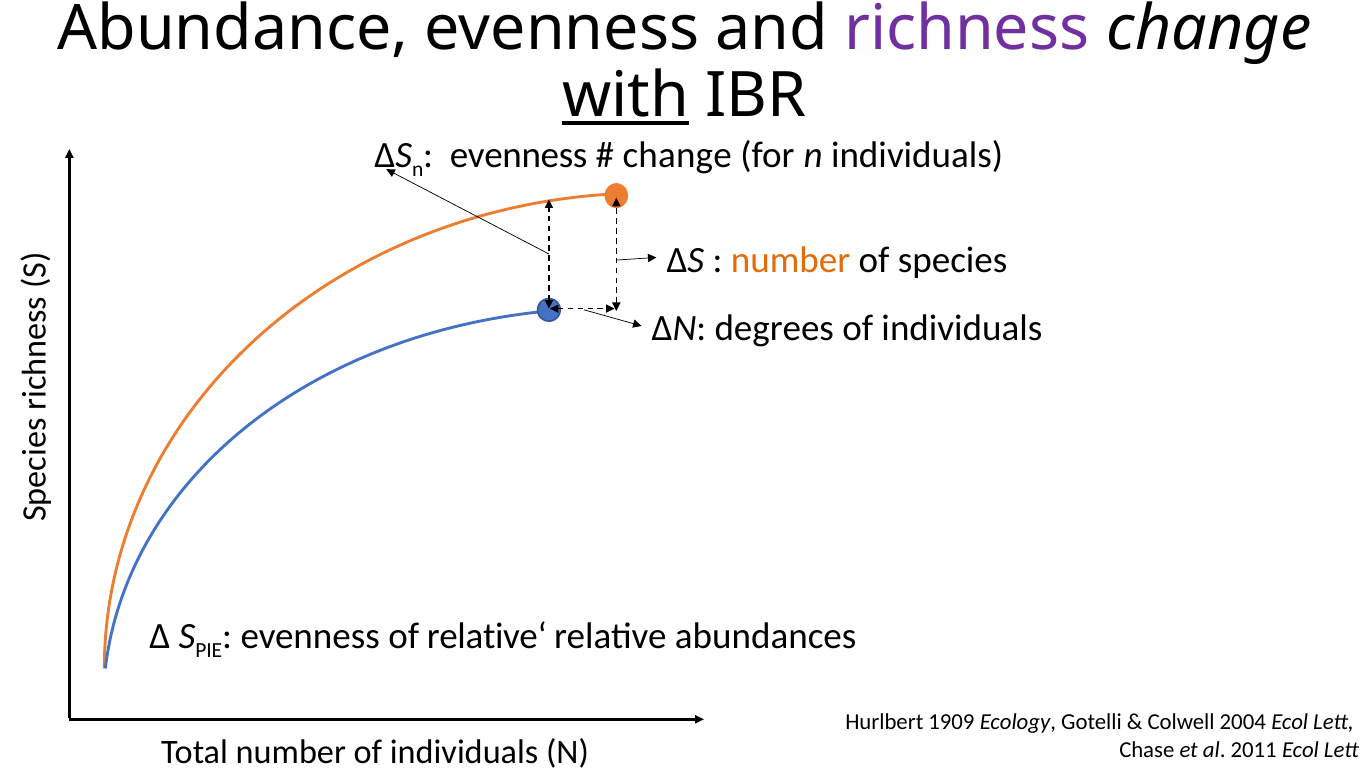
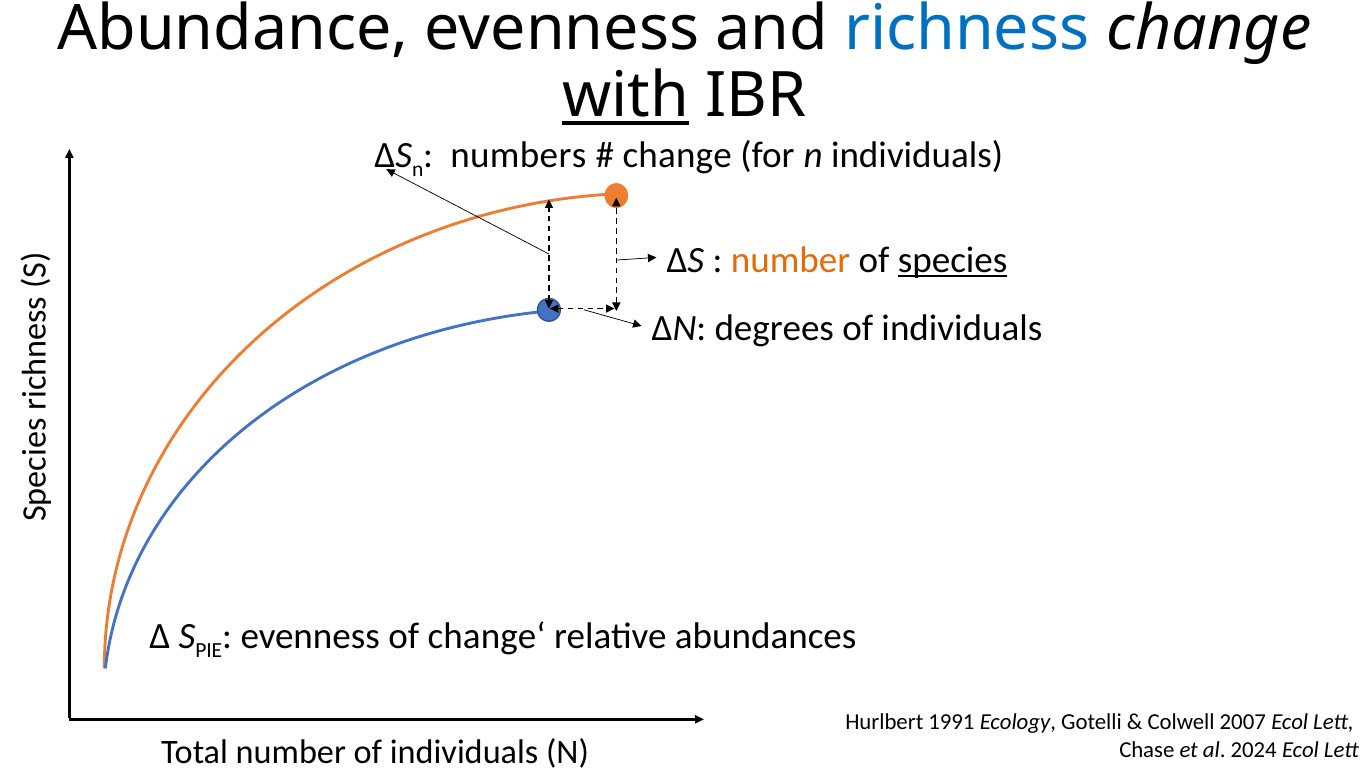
richness colour: purple -> blue
evenness at (519, 155): evenness -> numbers
species underline: none -> present
relative‘: relative‘ -> change‘
1909: 1909 -> 1991
2004: 2004 -> 2007
2011: 2011 -> 2024
